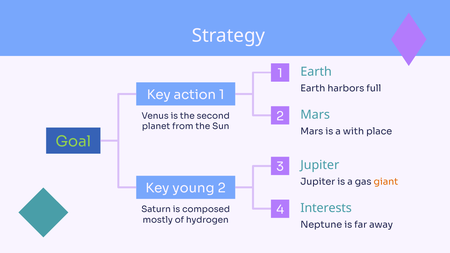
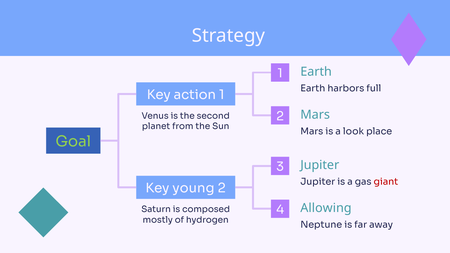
with: with -> look
giant colour: orange -> red
Interests: Interests -> Allowing
